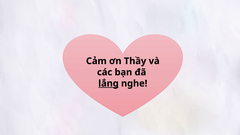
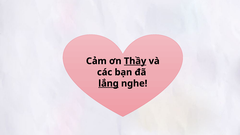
Thầy underline: none -> present
